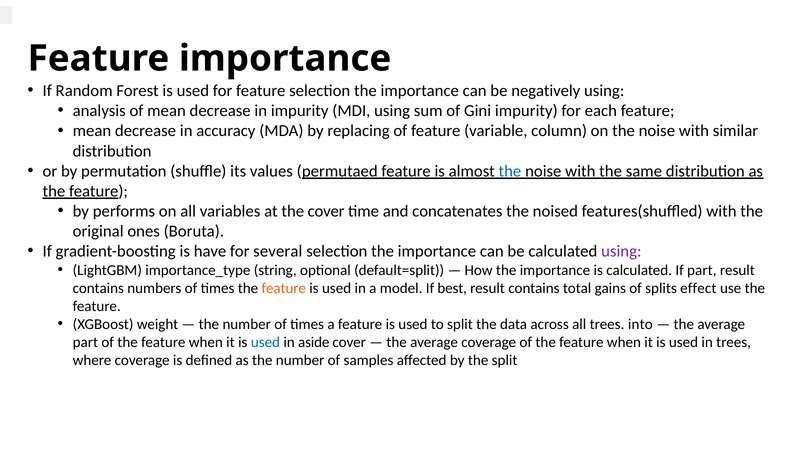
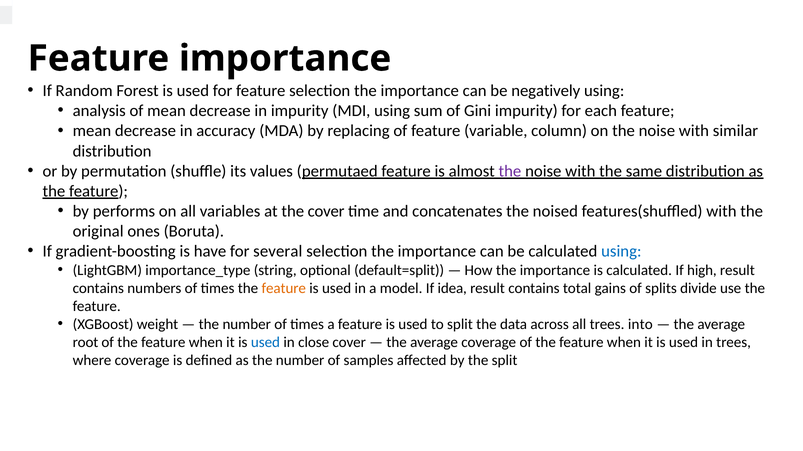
the at (510, 171) colour: blue -> purple
using at (621, 252) colour: purple -> blue
If part: part -> high
best: best -> idea
effect: effect -> divide
part at (85, 343): part -> root
aside: aside -> close
